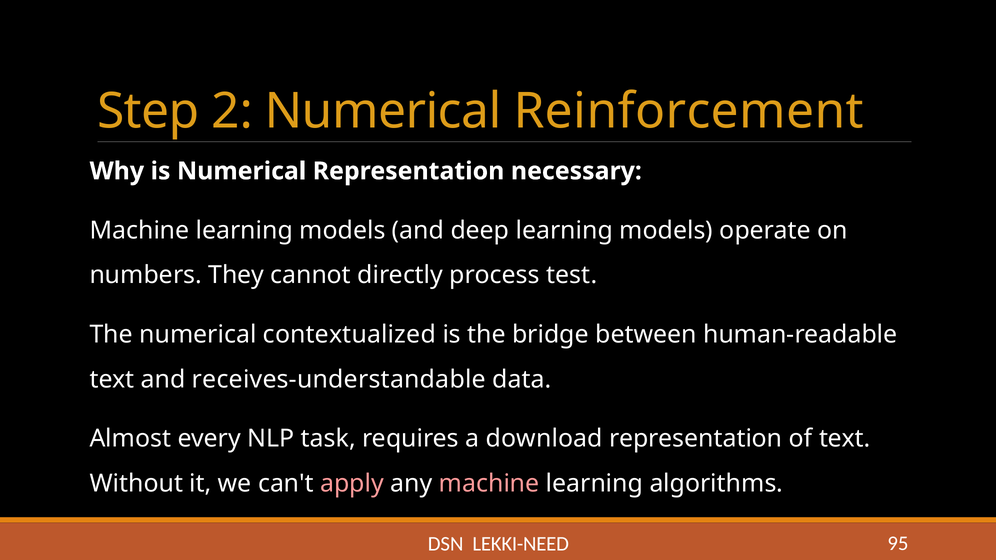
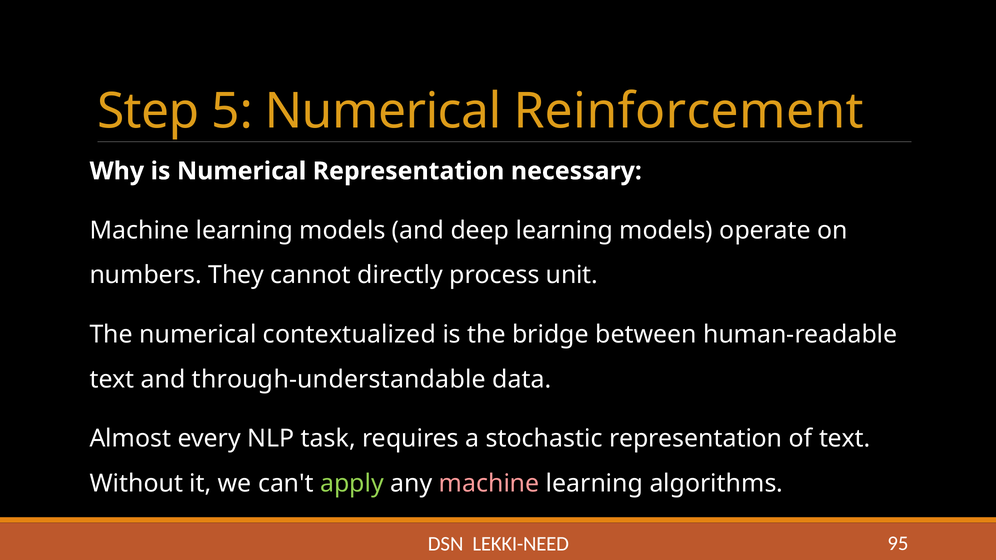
2: 2 -> 5
test: test -> unit
receives-understandable: receives-understandable -> through-understandable
download: download -> stochastic
apply colour: pink -> light green
